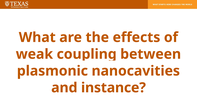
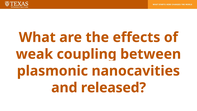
instance: instance -> released
